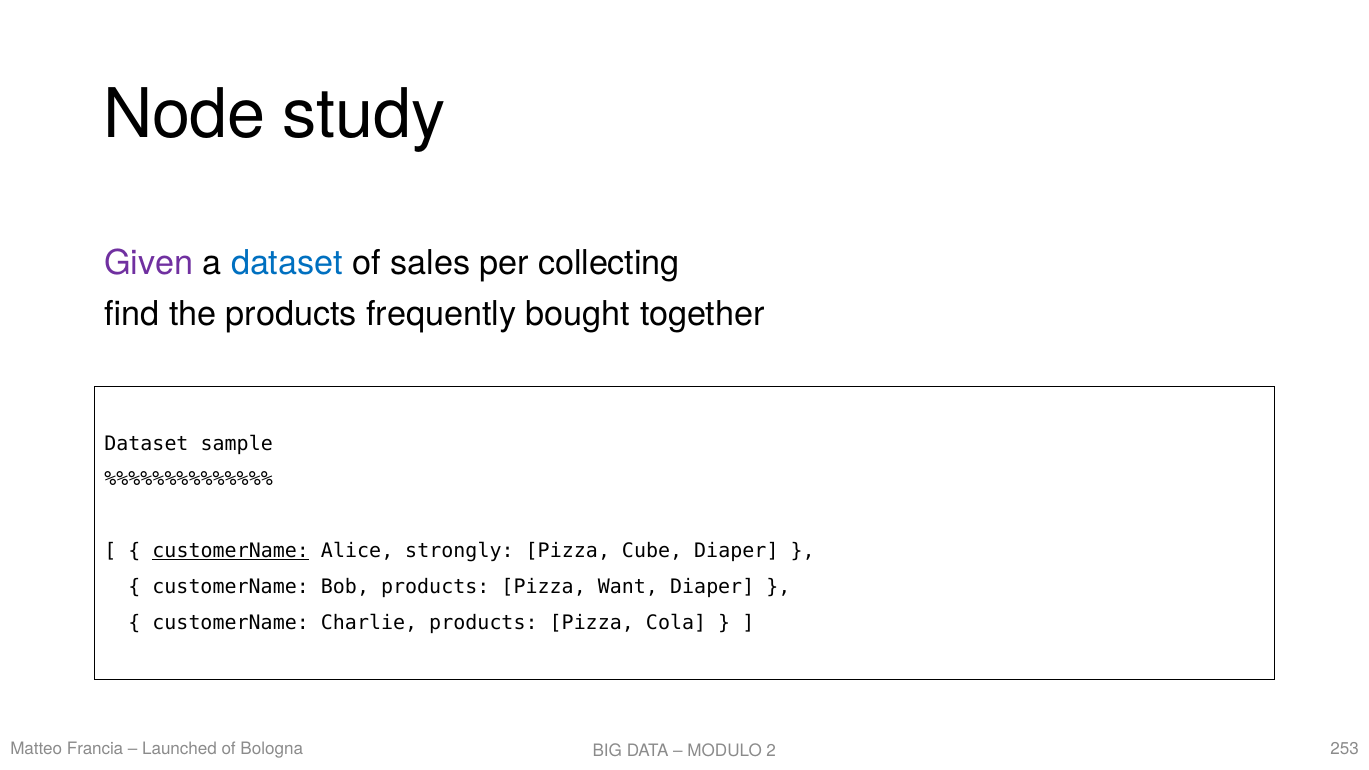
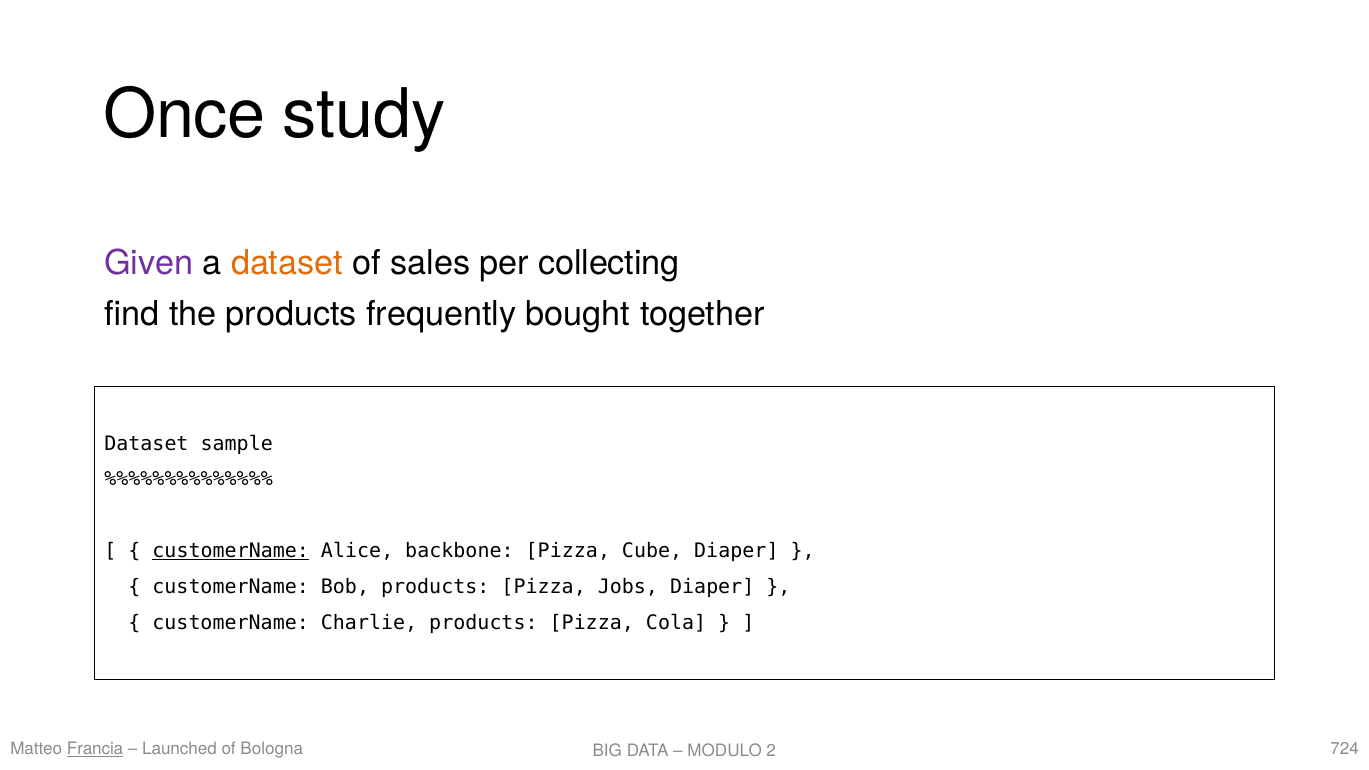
Node: Node -> Once
dataset at (287, 263) colour: blue -> orange
strongly: strongly -> backbone
Want: Want -> Jobs
Francia underline: none -> present
253: 253 -> 724
